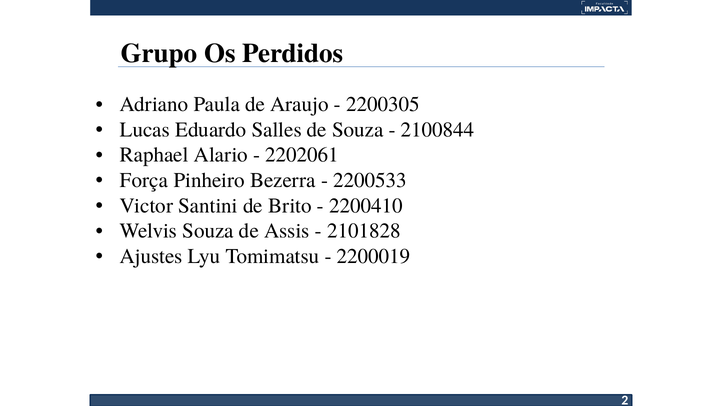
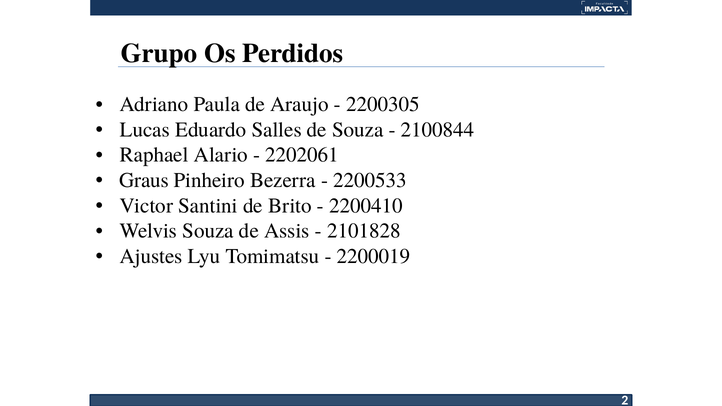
Força: Força -> Graus
